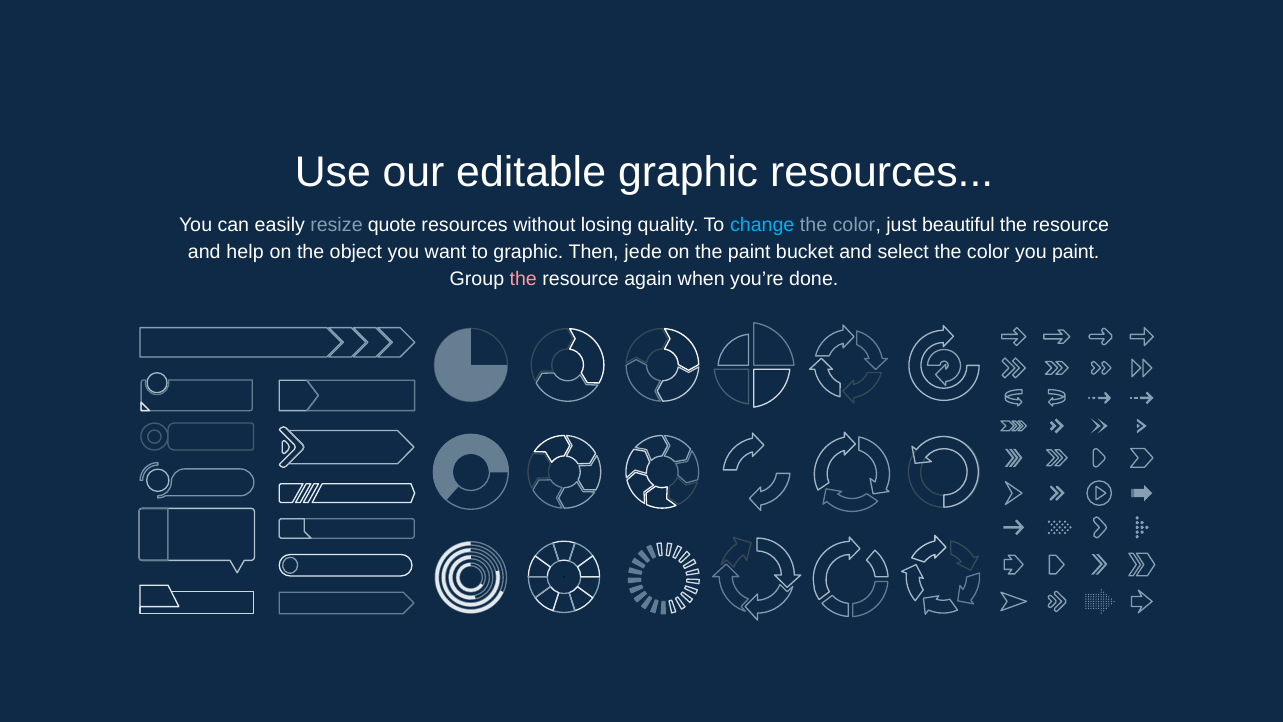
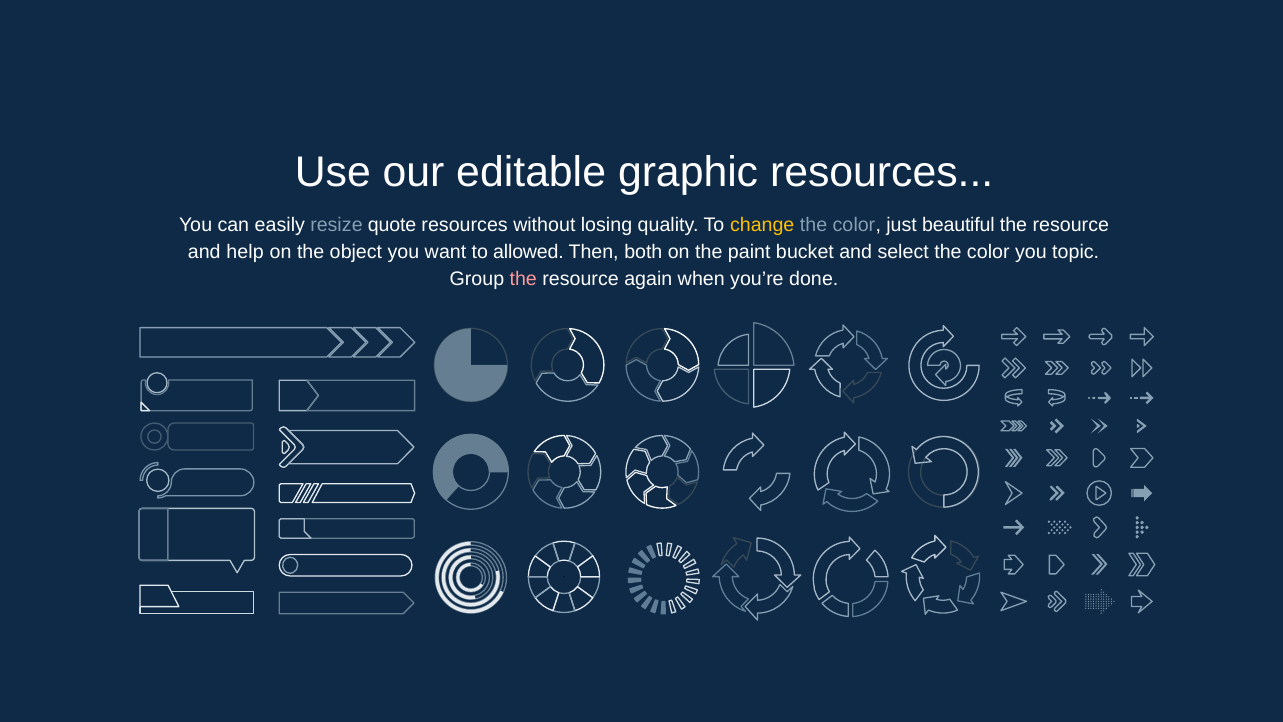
change colour: light blue -> yellow
to graphic: graphic -> allowed
jede: jede -> both
you paint: paint -> topic
